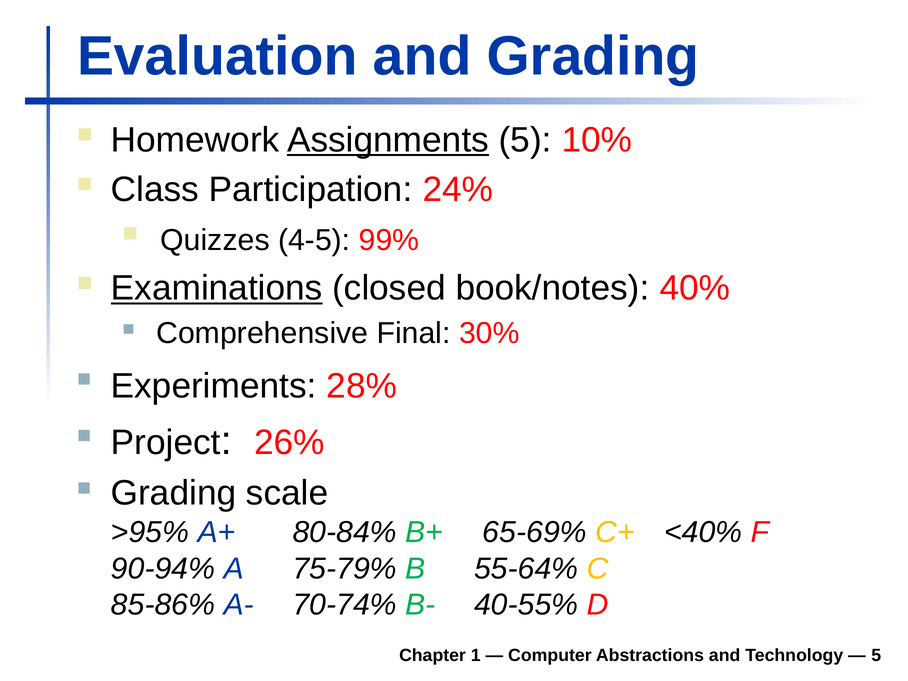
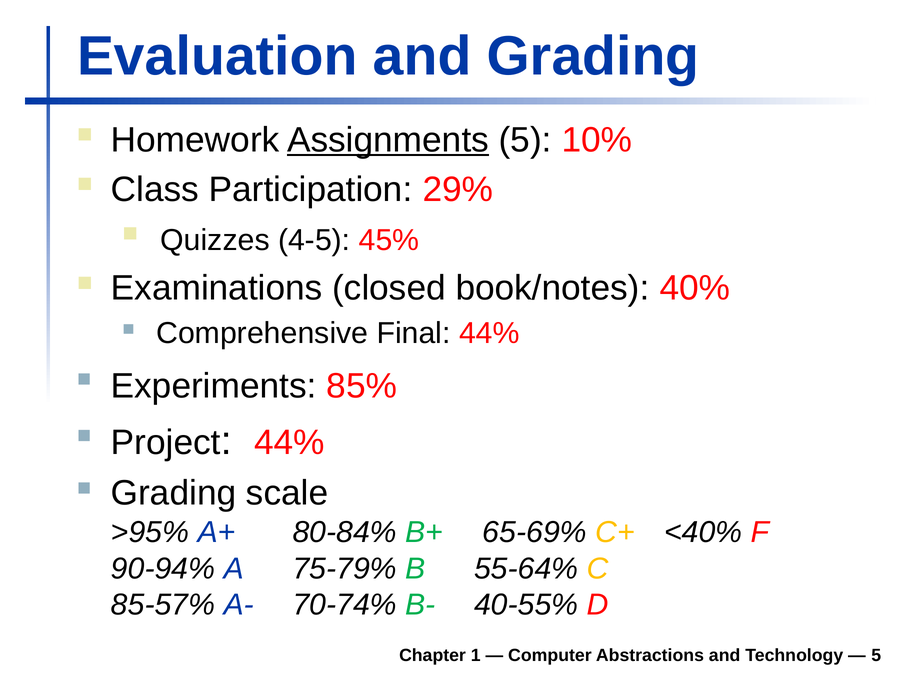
24%: 24% -> 29%
99%: 99% -> 45%
Examinations underline: present -> none
Final 30%: 30% -> 44%
28%: 28% -> 85%
26% at (290, 443): 26% -> 44%
85-86%: 85-86% -> 85-57%
